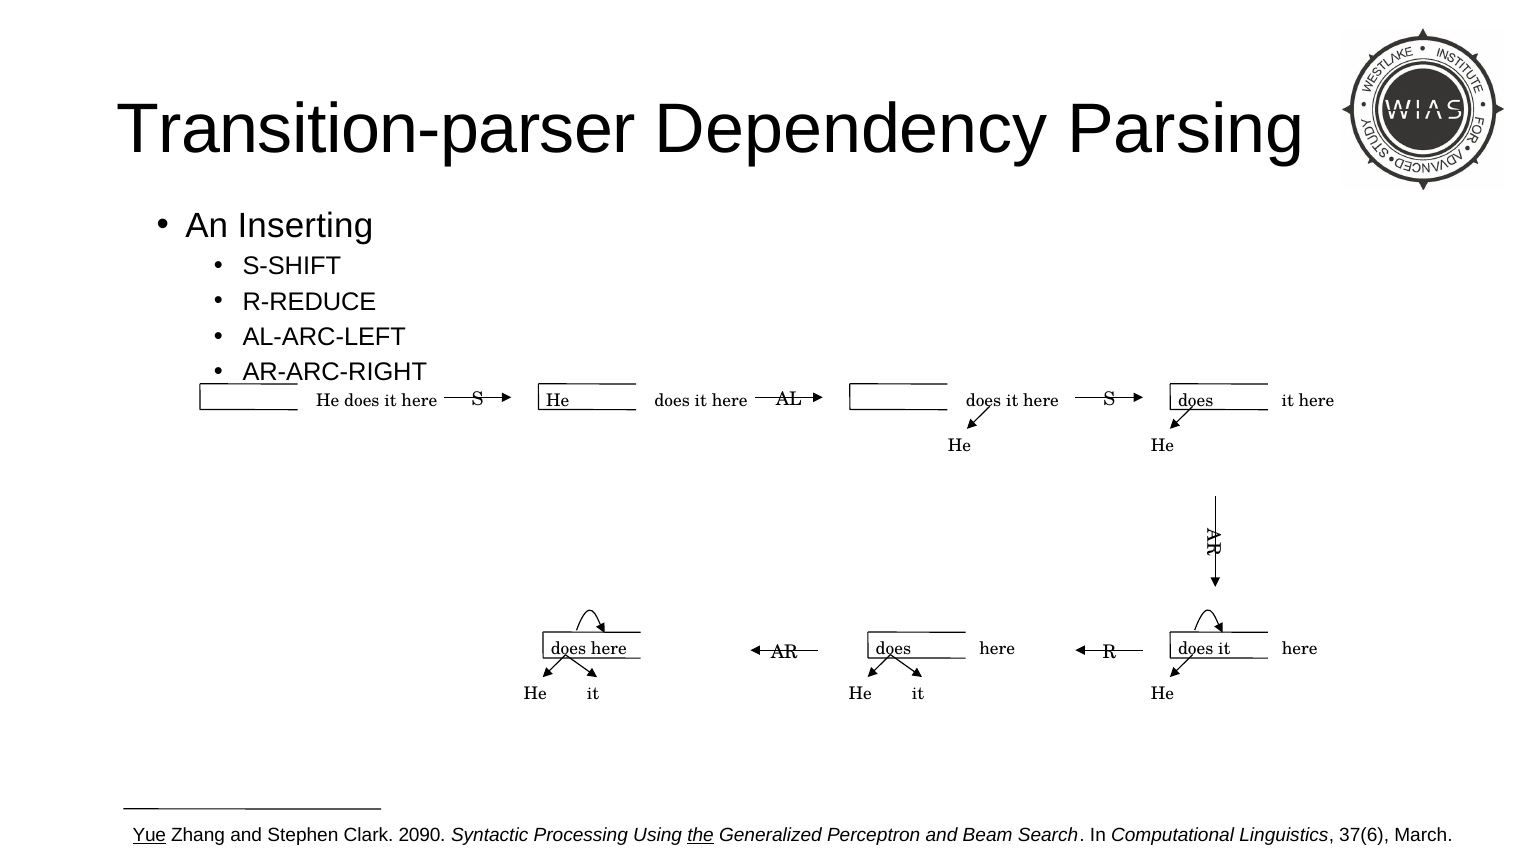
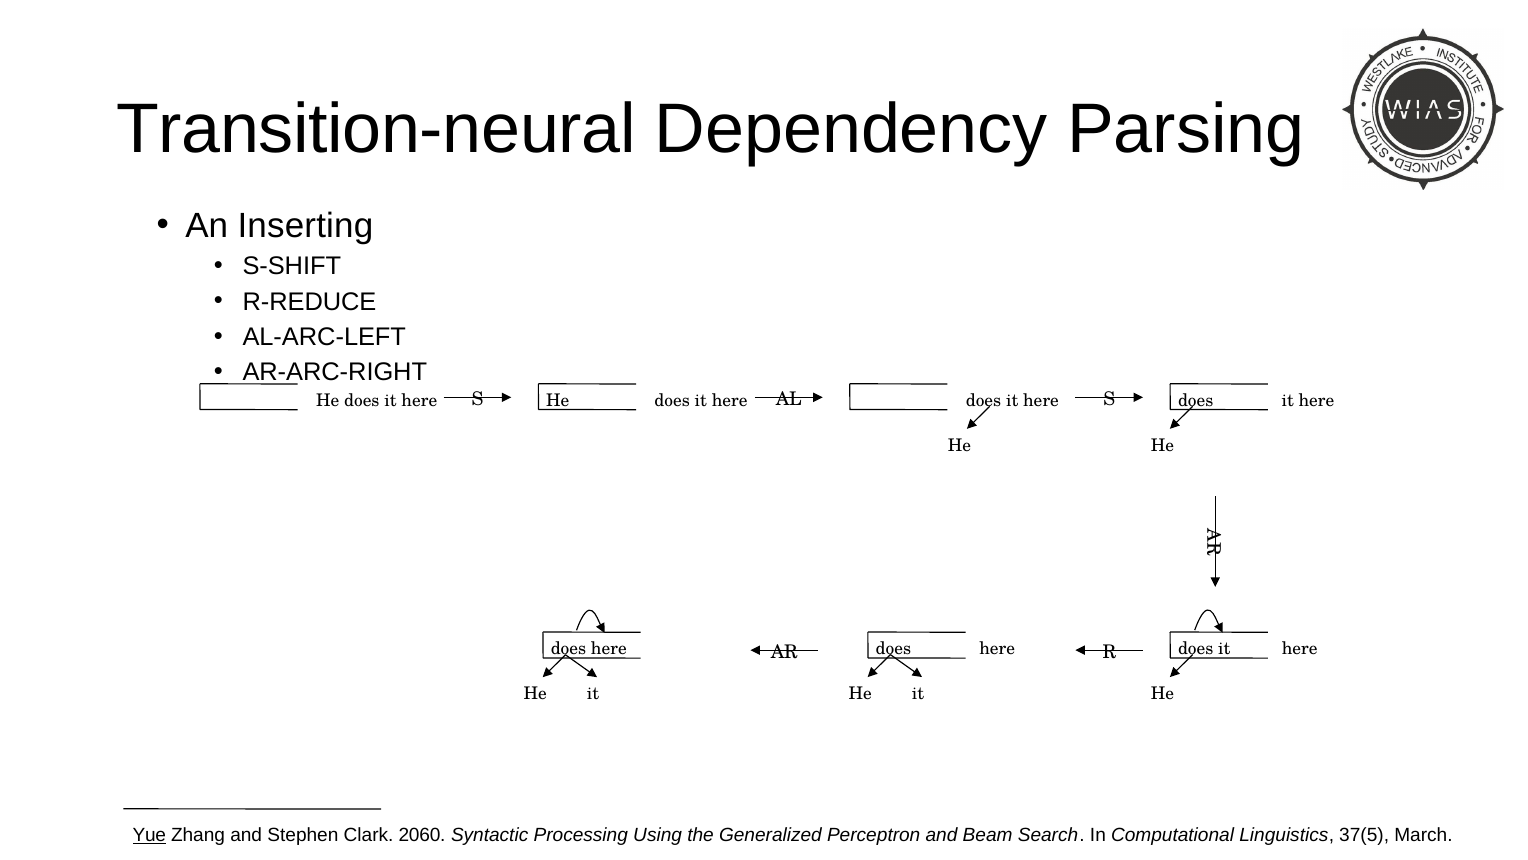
Transition-parser: Transition-parser -> Transition-neural
2090: 2090 -> 2060
the underline: present -> none
37(6: 37(6 -> 37(5
